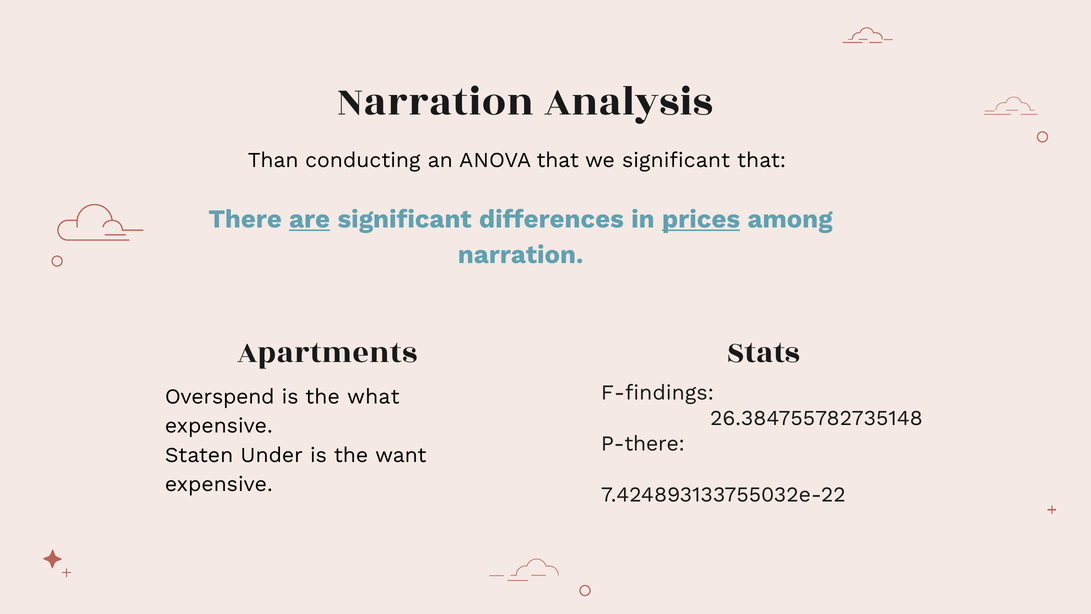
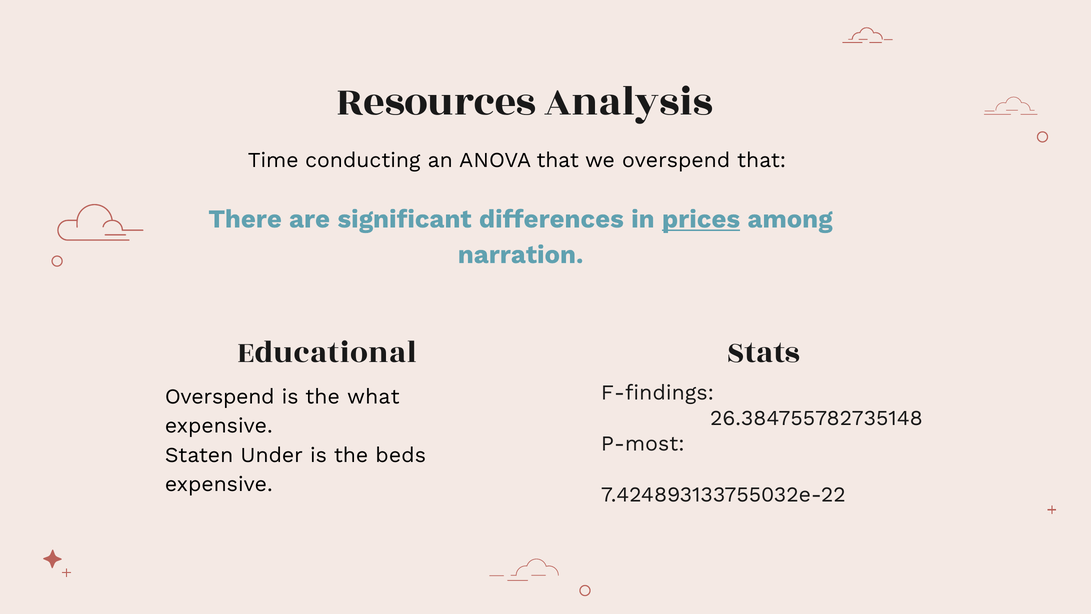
Narration at (436, 101): Narration -> Resources
Than: Than -> Time
we significant: significant -> overspend
are underline: present -> none
Apartments: Apartments -> Educational
P-there: P-there -> P-most
want: want -> beds
